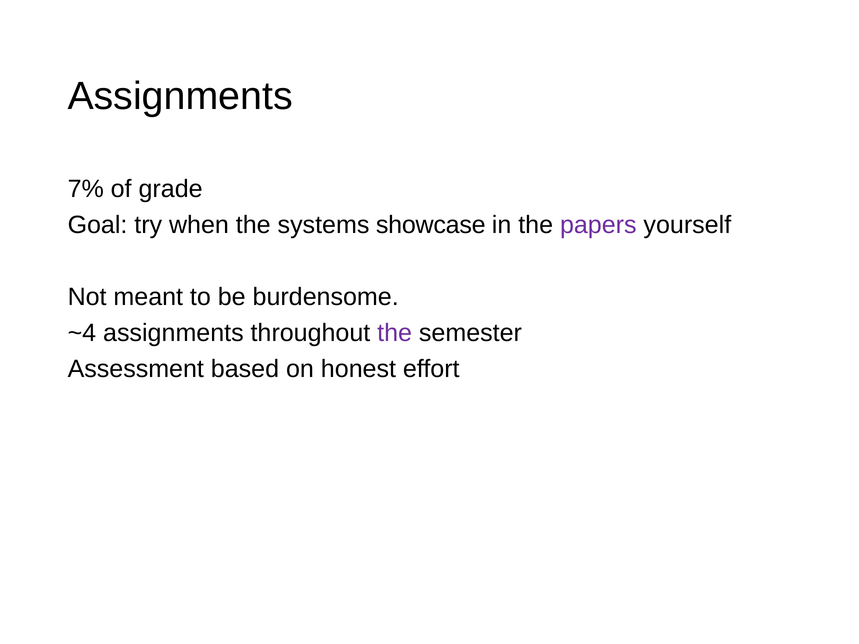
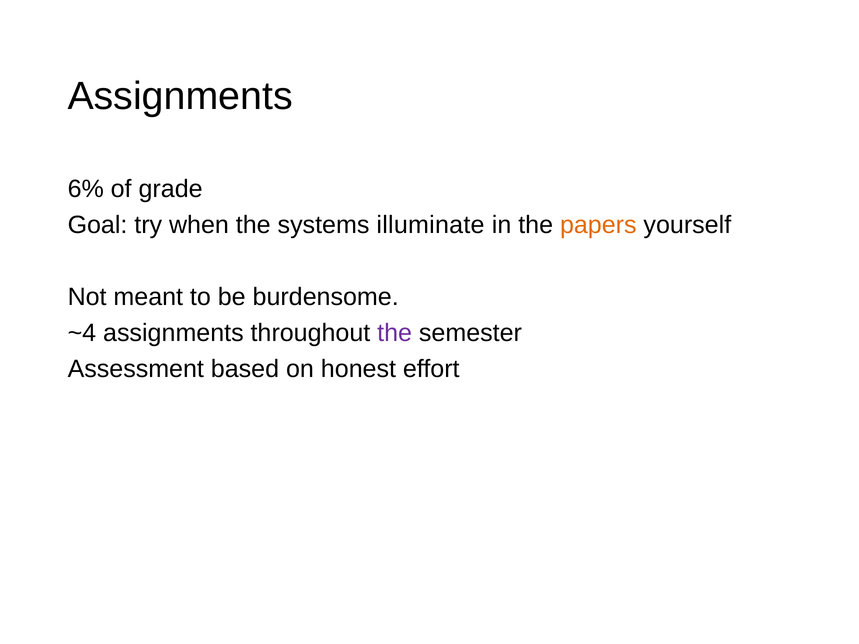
7%: 7% -> 6%
showcase: showcase -> illuminate
papers colour: purple -> orange
